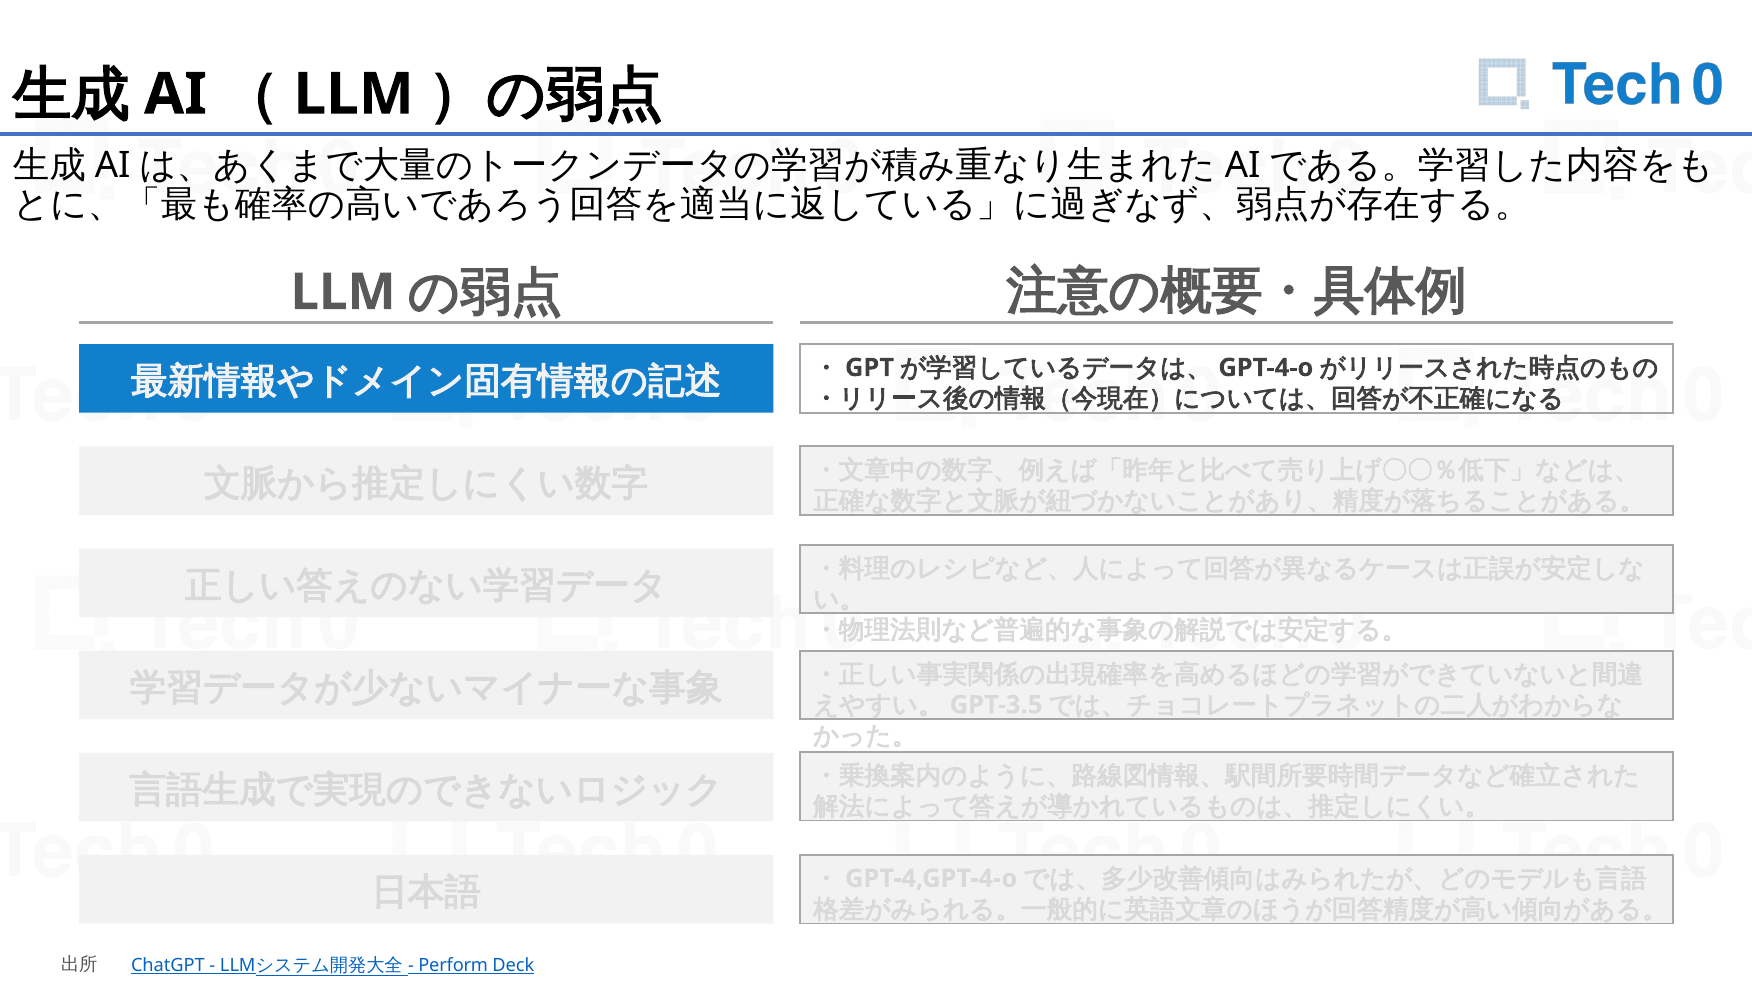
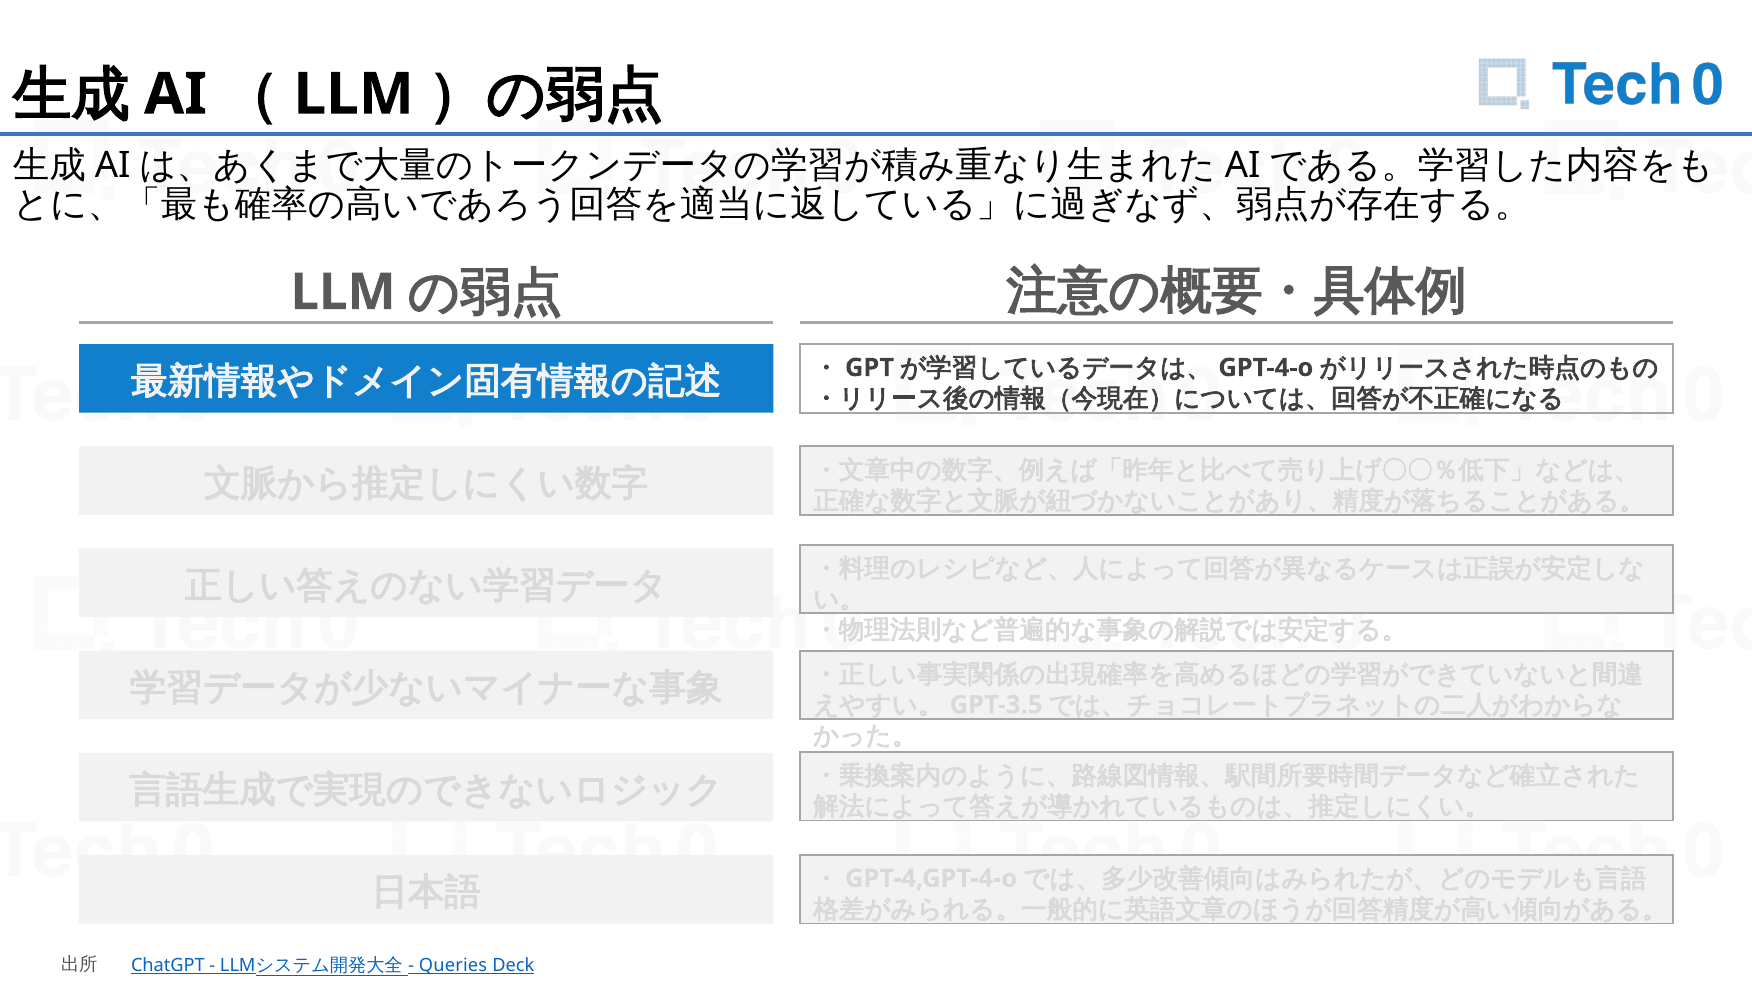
Perform: Perform -> Queries
